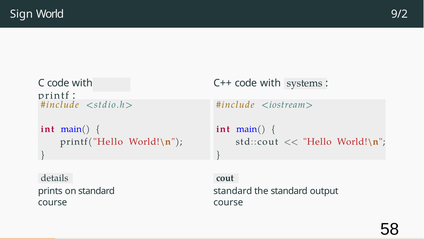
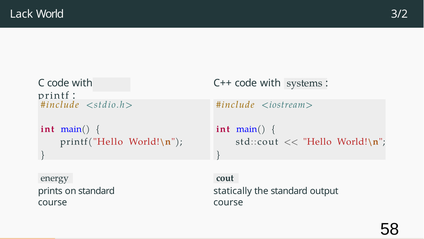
Sign: Sign -> Lack
9/2: 9/2 -> 3/2
details: details -> energy
standard at (233, 191): standard -> statically
